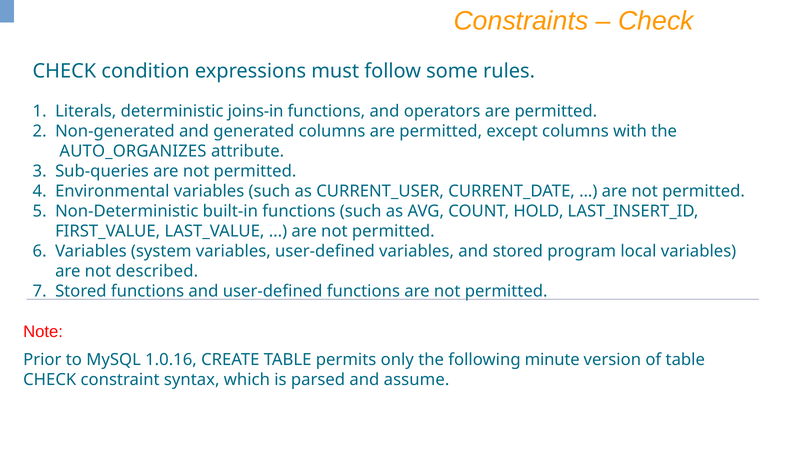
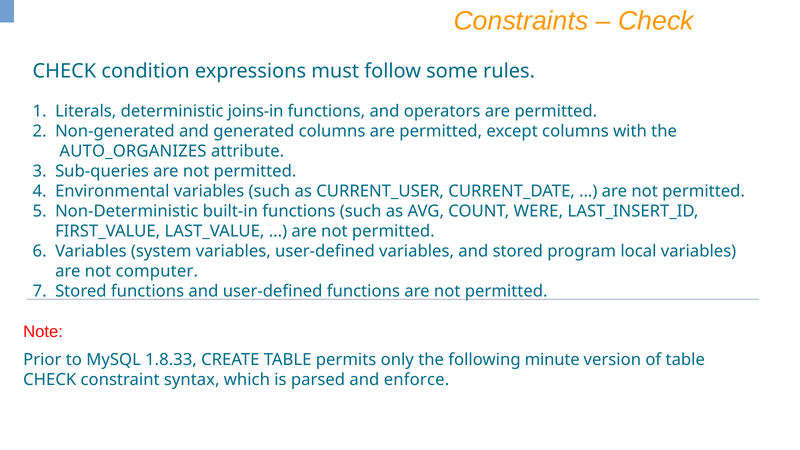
HOLD: HOLD -> WERE
described: described -> computer
1.0.16: 1.0.16 -> 1.8.33
assume: assume -> enforce
